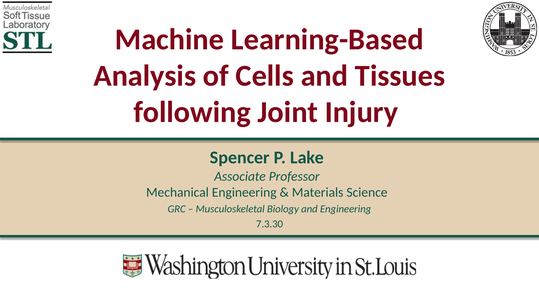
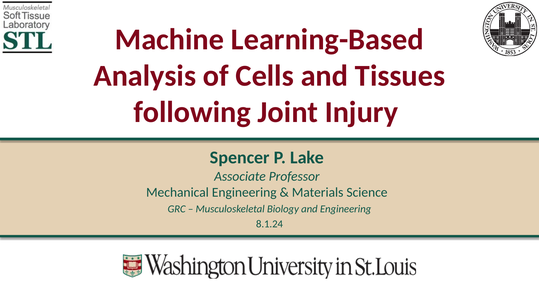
7.3.30: 7.3.30 -> 8.1.24
